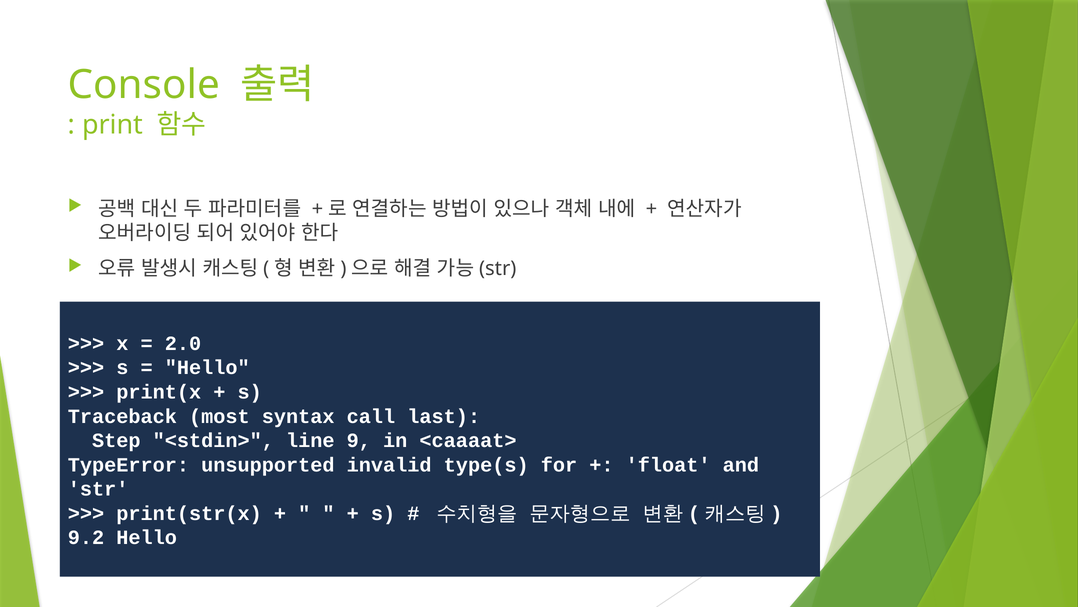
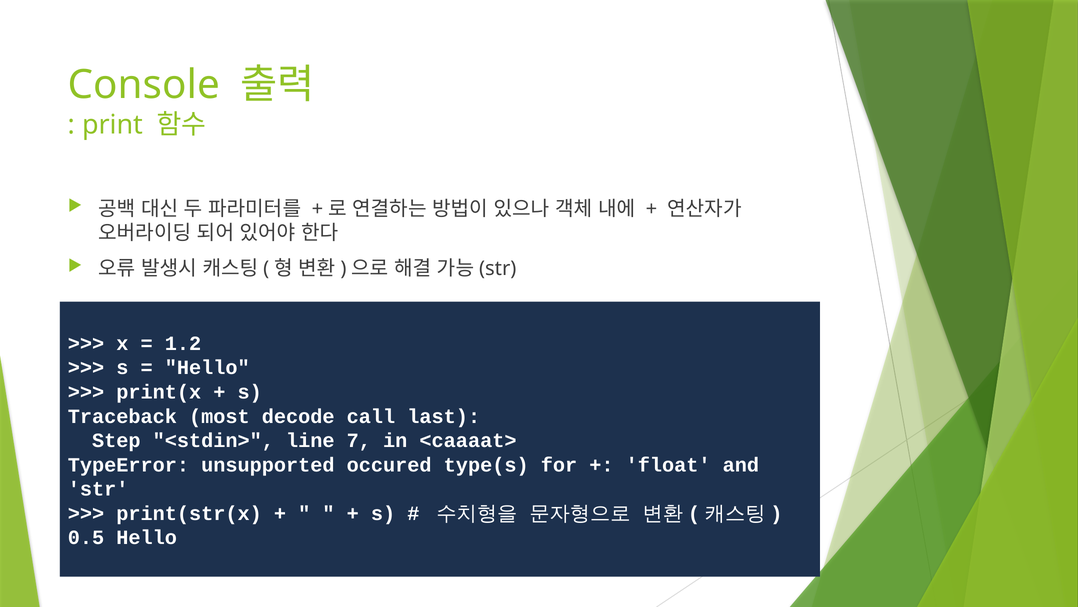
2.0: 2.0 -> 1.2
syntax: syntax -> decode
9: 9 -> 7
invalid: invalid -> occured
9.2: 9.2 -> 0.5
